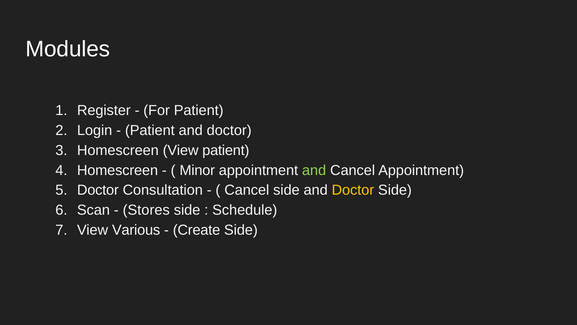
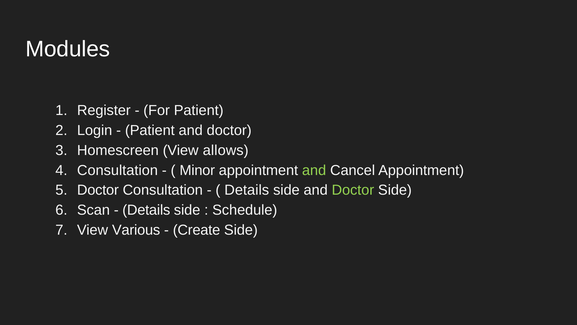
View patient: patient -> allows
Homescreen at (118, 170): Homescreen -> Consultation
Cancel at (247, 190): Cancel -> Details
Doctor at (353, 190) colour: yellow -> light green
Stores at (146, 210): Stores -> Details
